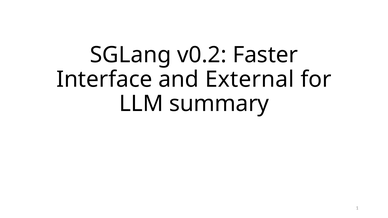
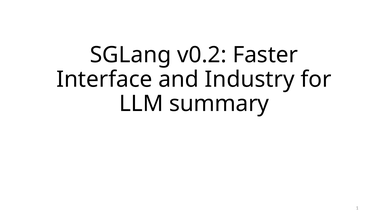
External: External -> Industry
